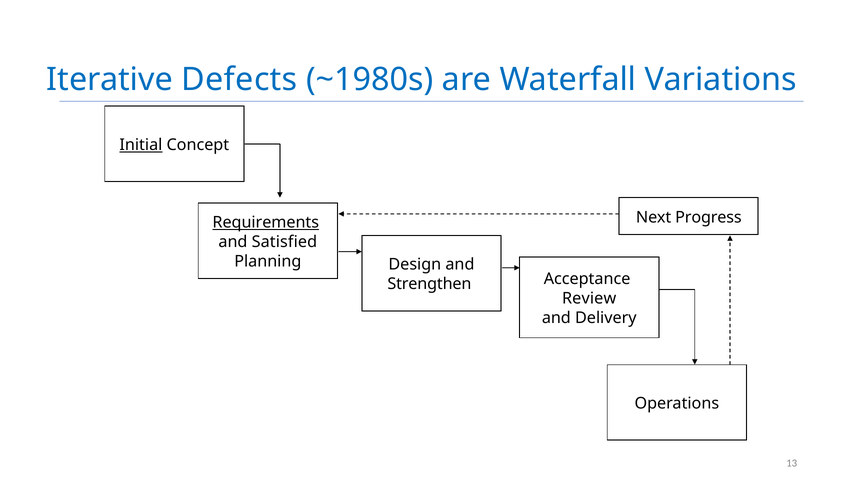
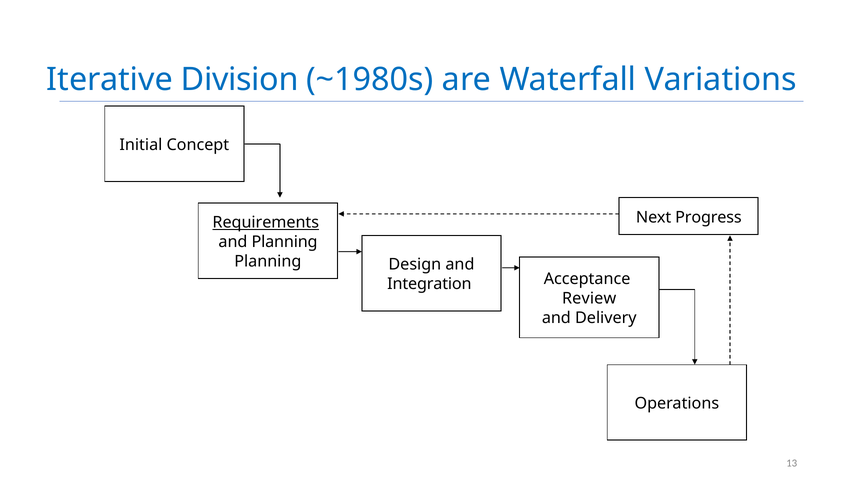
Defects: Defects -> Division
Initial underline: present -> none
and Satisfied: Satisfied -> Planning
Strengthen: Strengthen -> Integration
